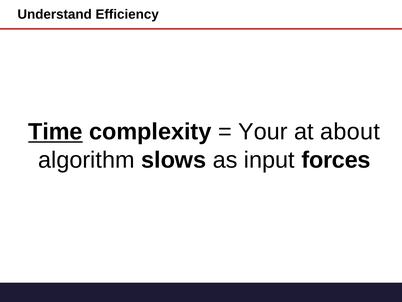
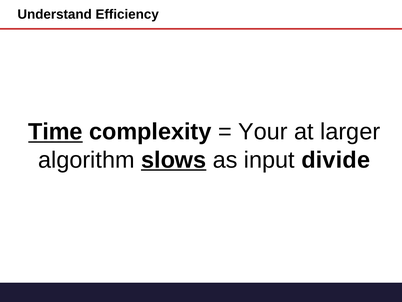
about: about -> larger
slows underline: none -> present
forces: forces -> divide
